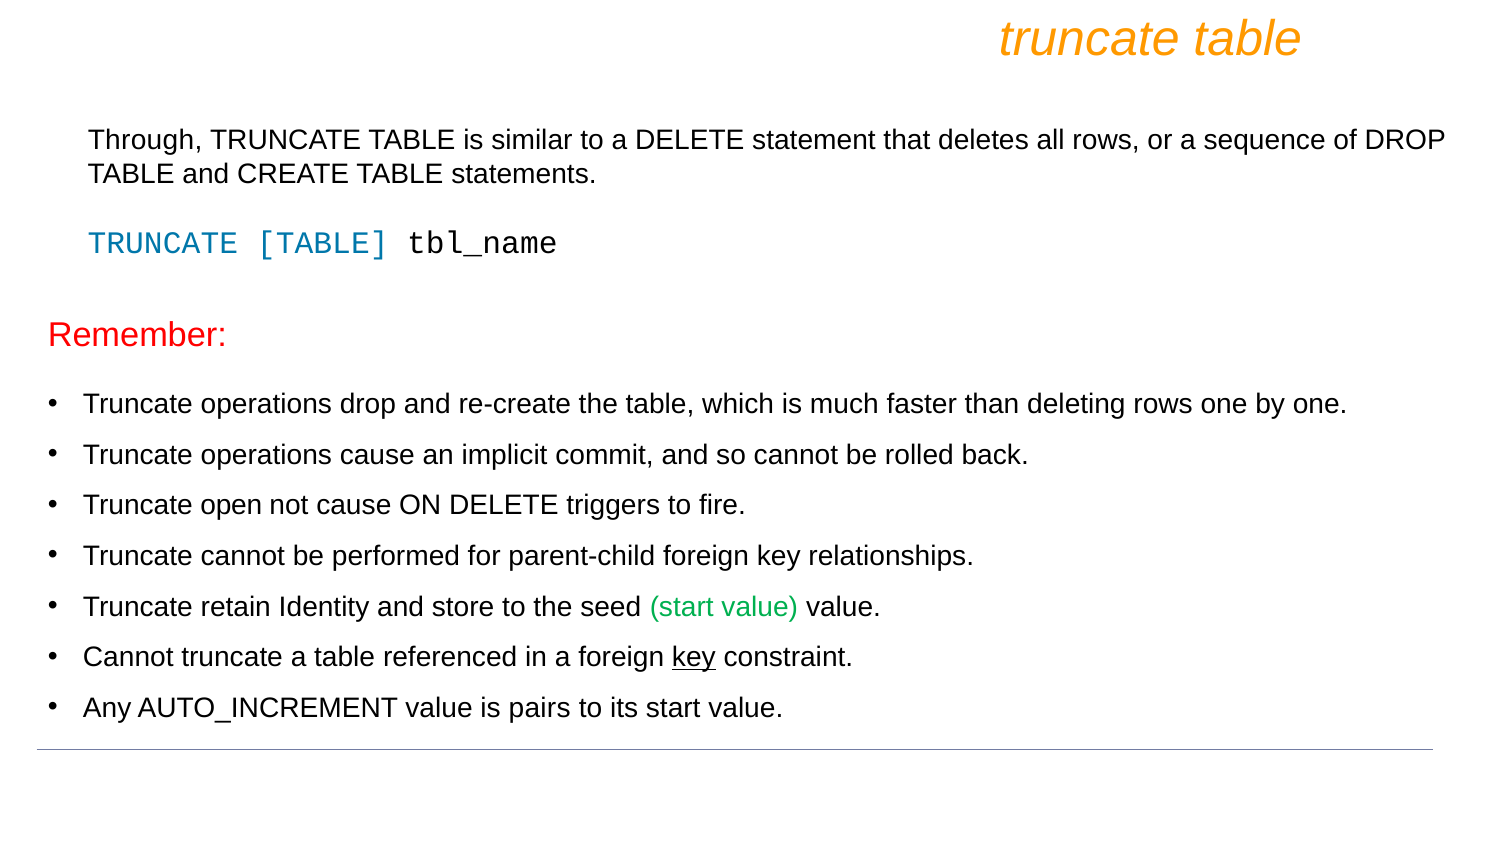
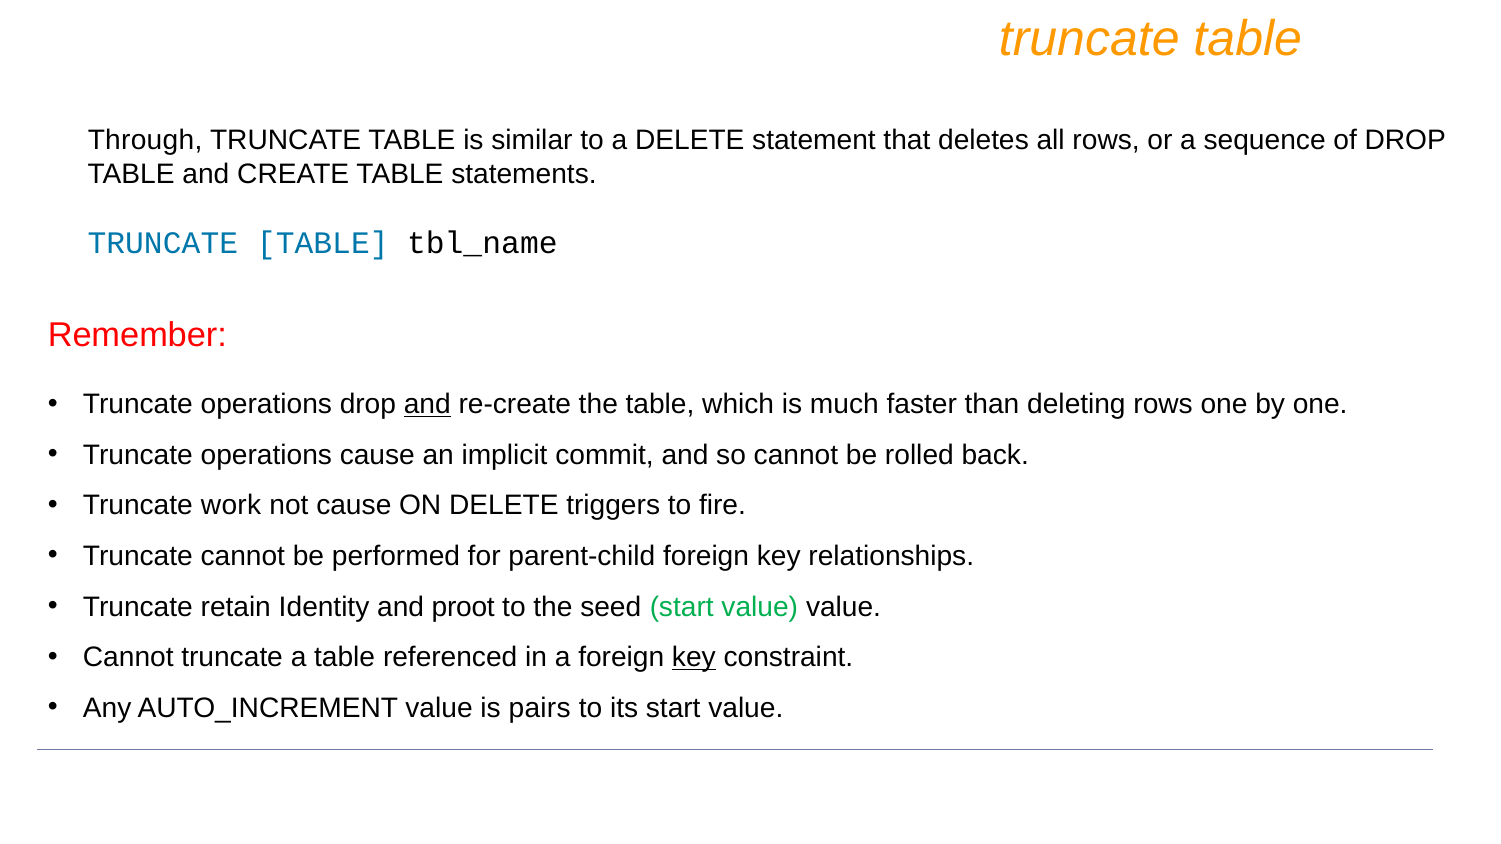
and at (427, 404) underline: none -> present
open: open -> work
store: store -> proot
